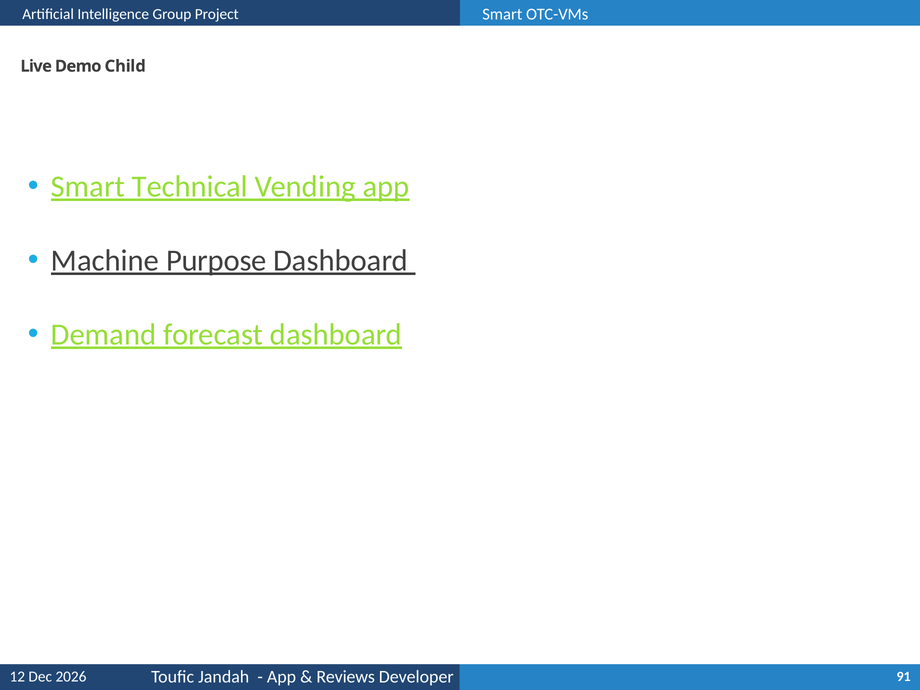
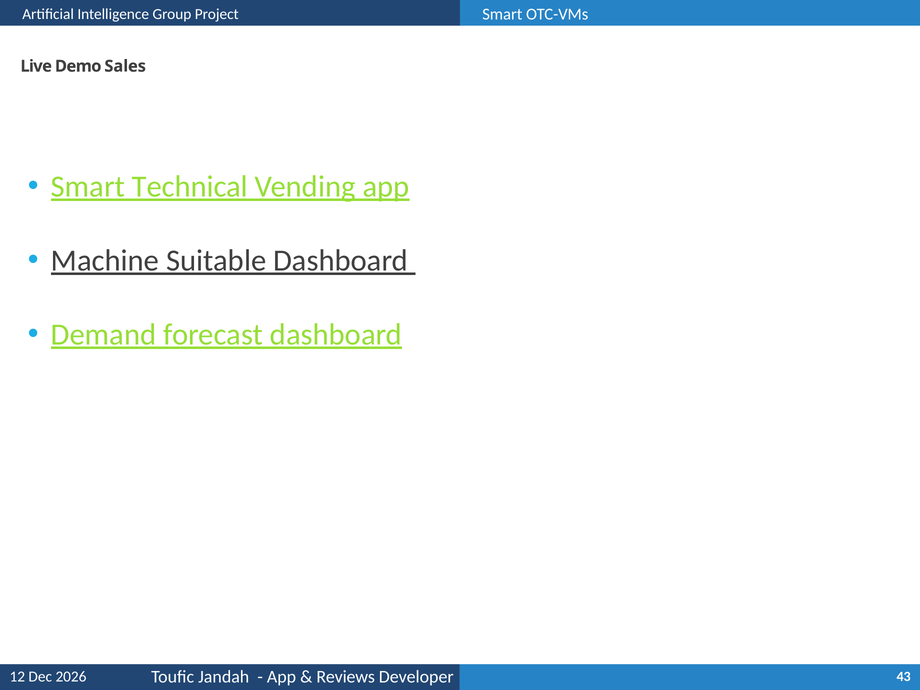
Child: Child -> Sales
Purpose: Purpose -> Suitable
91: 91 -> 43
